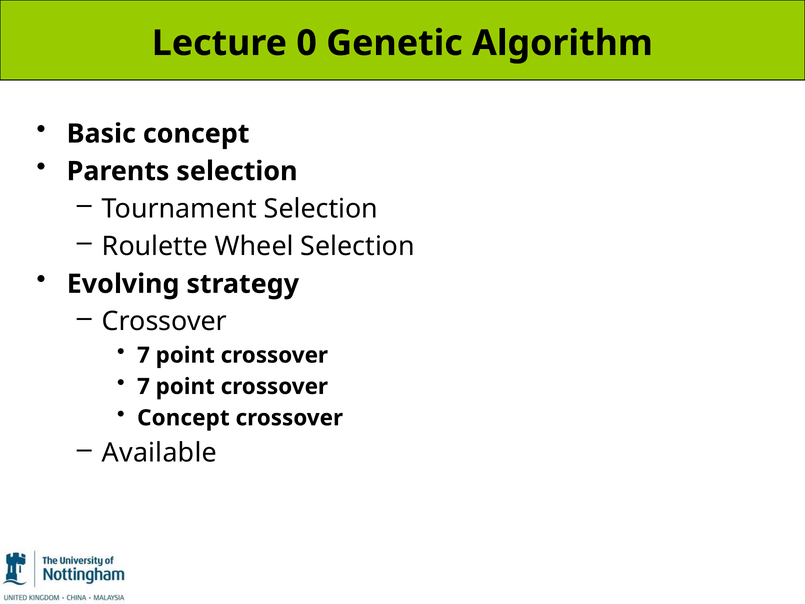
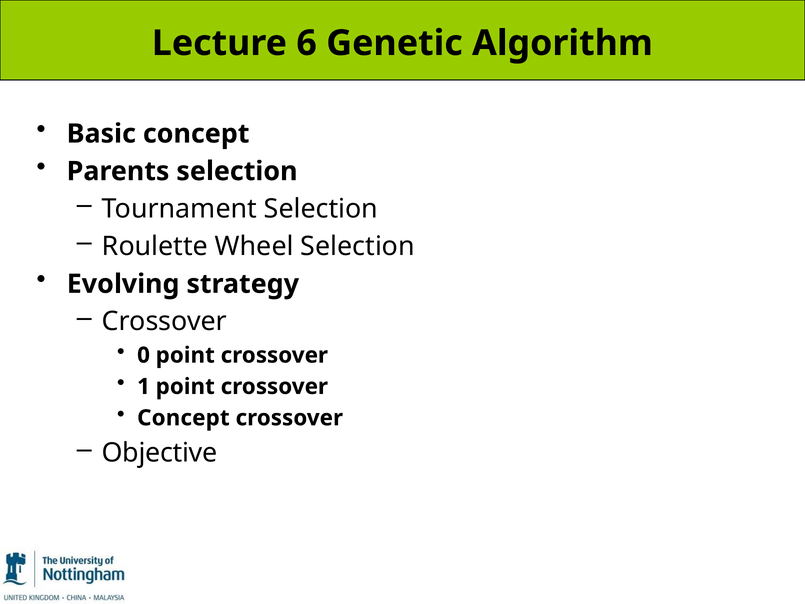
0: 0 -> 6
7 at (144, 355): 7 -> 0
7 at (144, 386): 7 -> 1
Available: Available -> Objective
